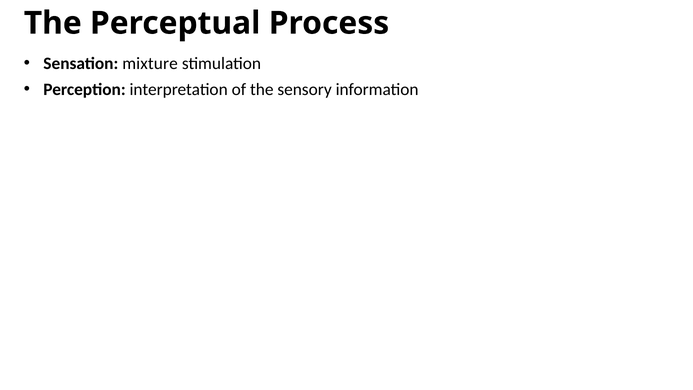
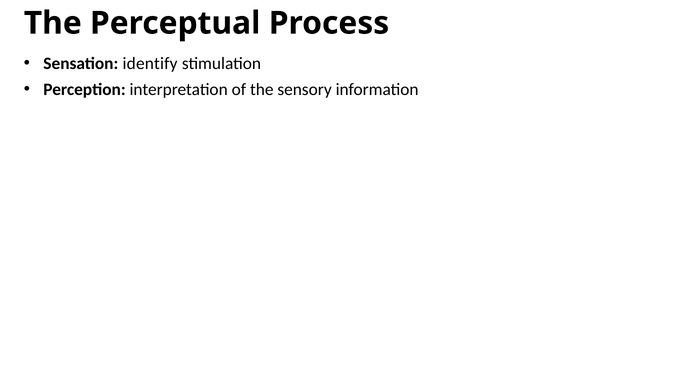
mixture: mixture -> identify
